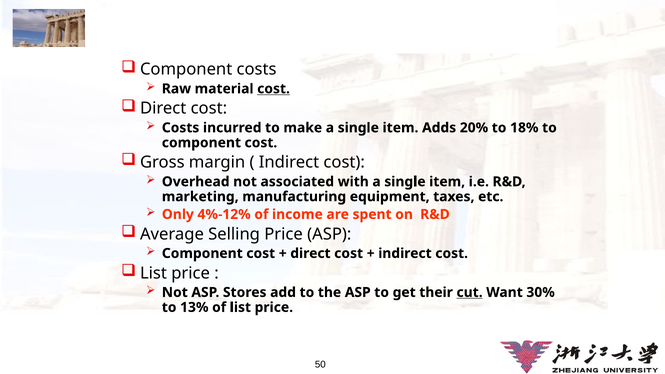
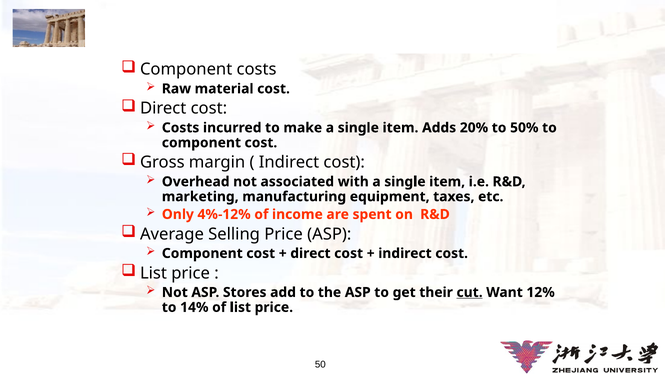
cost at (274, 89) underline: present -> none
18%: 18% -> 50%
30%: 30% -> 12%
13%: 13% -> 14%
